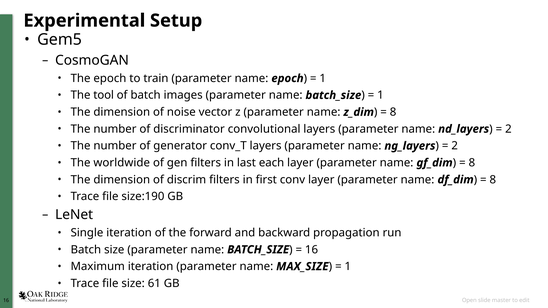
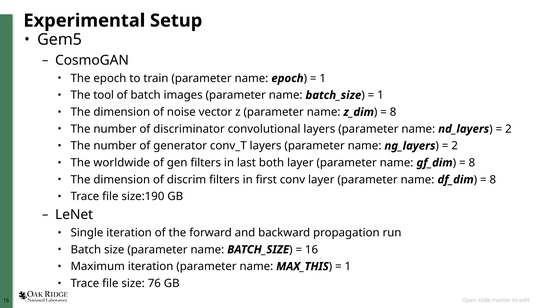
each: each -> both
MAX_SIZE: MAX_SIZE -> MAX_THIS
61: 61 -> 76
